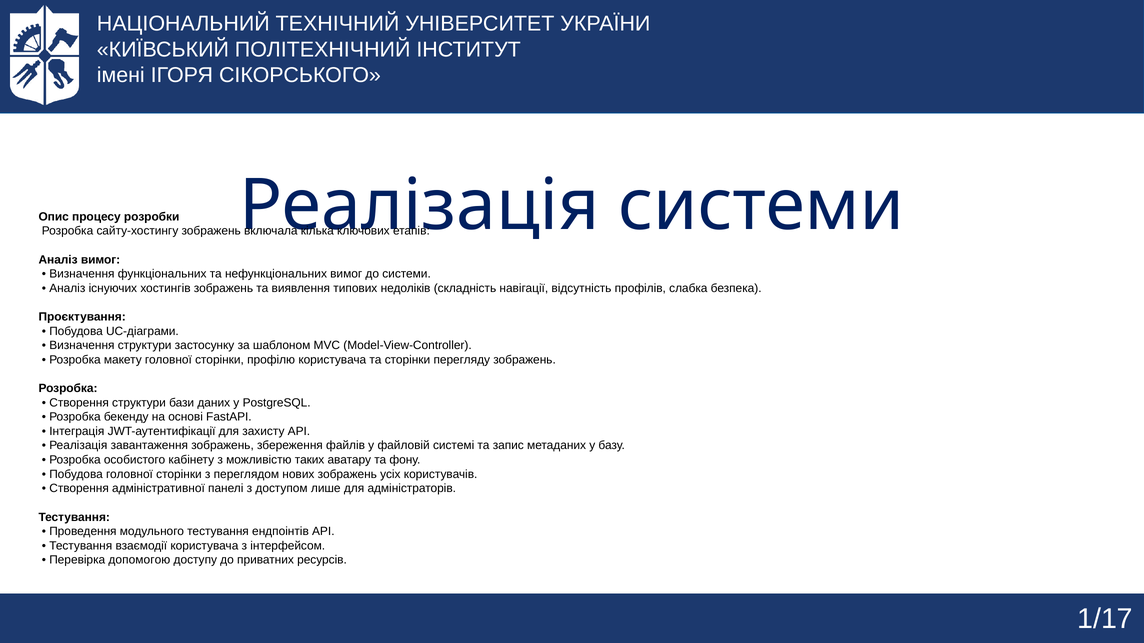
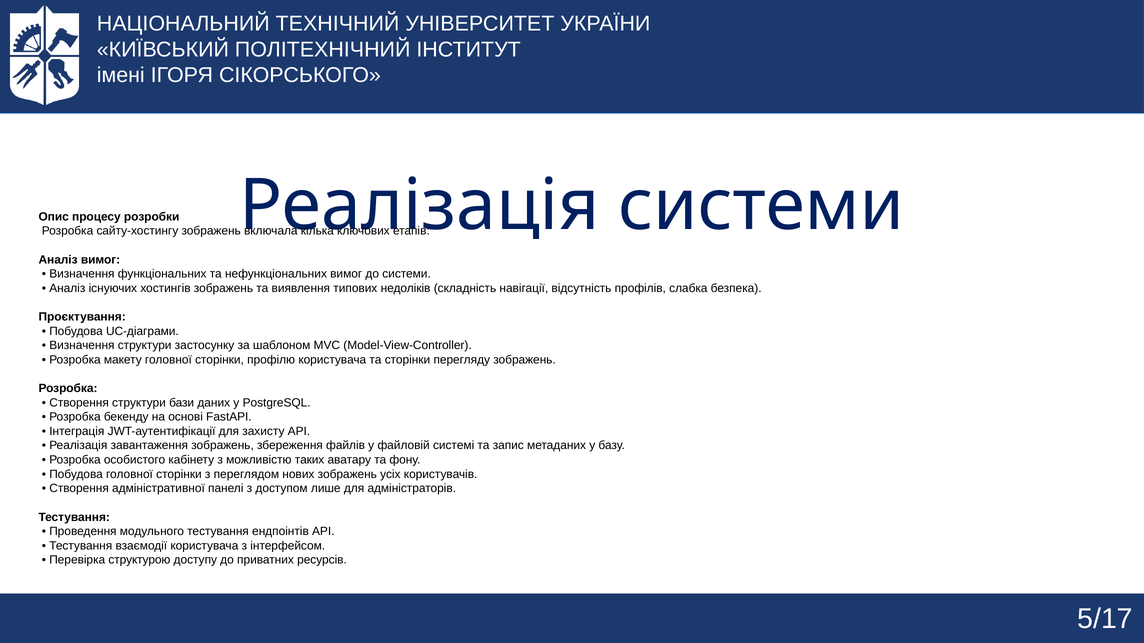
допомогою: допомогою -> структурою
1/17: 1/17 -> 5/17
